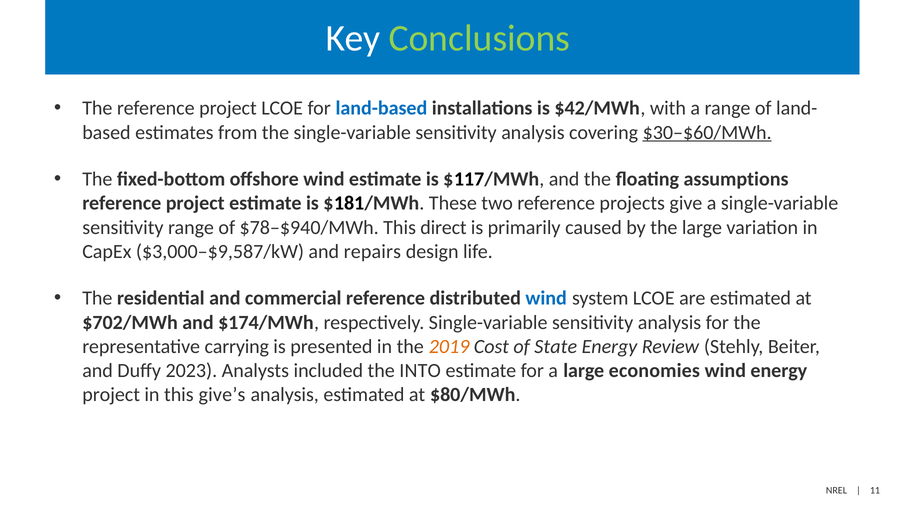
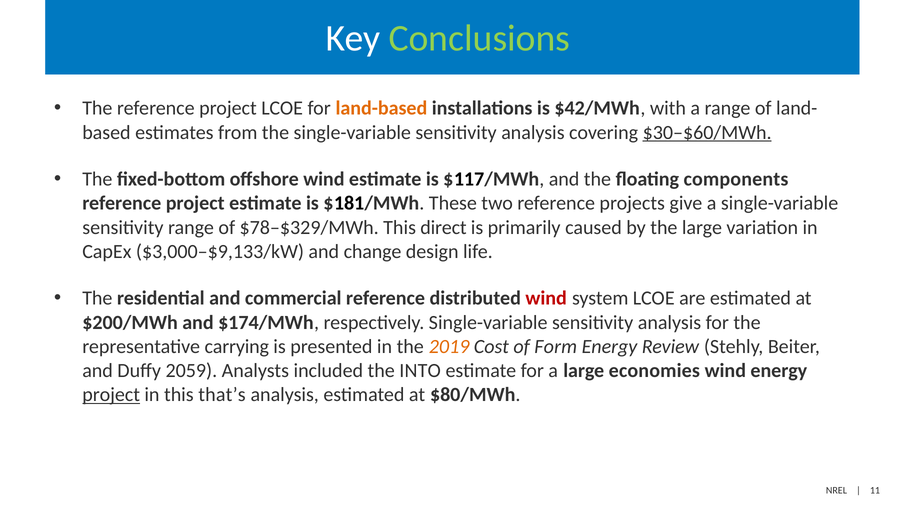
land-based colour: blue -> orange
assumptions: assumptions -> components
$78–$940/MWh: $78–$940/MWh -> $78–$329/MWh
$3,000–$9,587/kW: $3,000–$9,587/kW -> $3,000–$9,133/kW
repairs: repairs -> change
wind at (546, 298) colour: blue -> red
$702/MWh: $702/MWh -> $200/MWh
State: State -> Form
2023: 2023 -> 2059
project at (111, 394) underline: none -> present
give’s: give’s -> that’s
